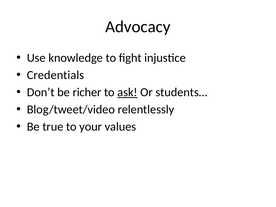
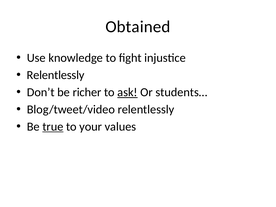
Advocacy: Advocacy -> Obtained
Credentials at (56, 75): Credentials -> Relentlessly
true underline: none -> present
